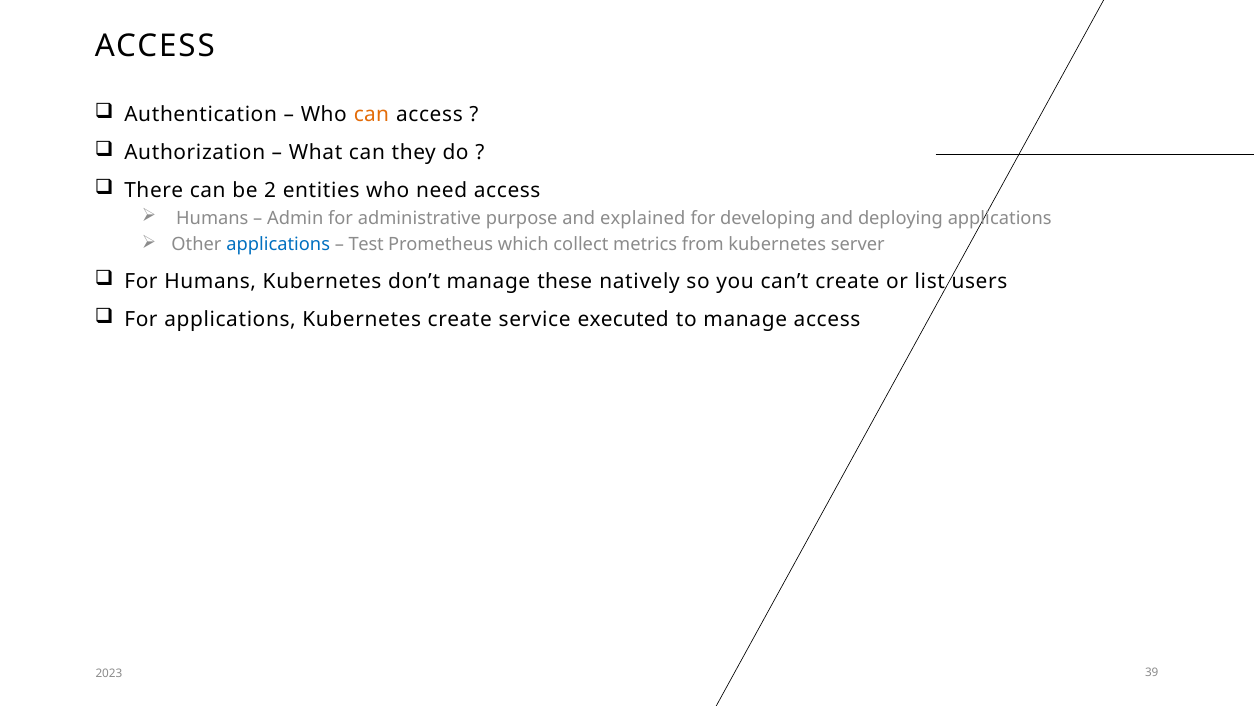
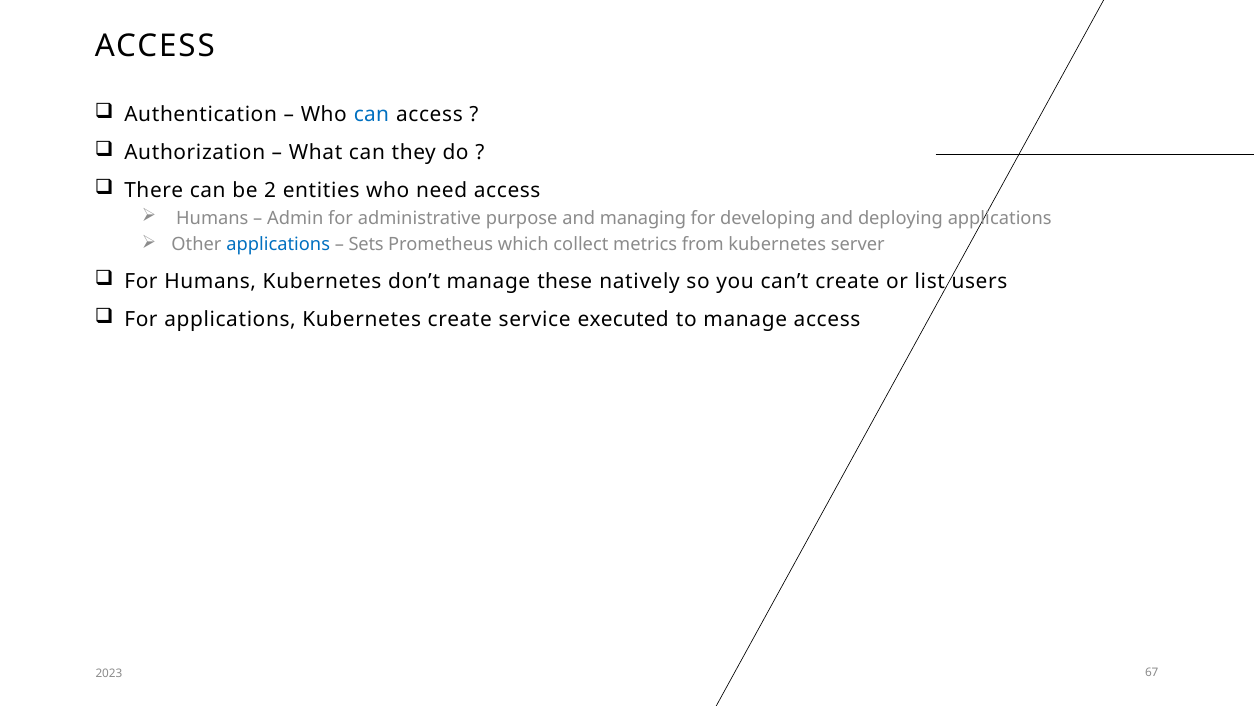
can at (371, 115) colour: orange -> blue
explained: explained -> managing
Test: Test -> Sets
39: 39 -> 67
